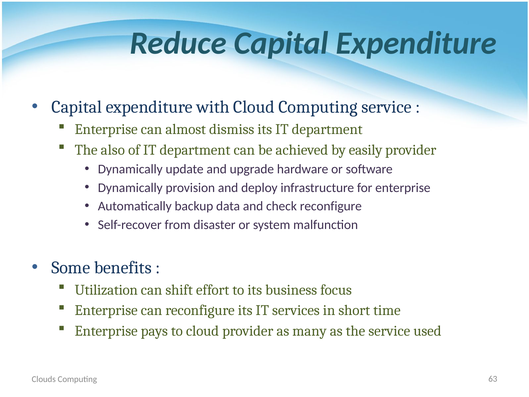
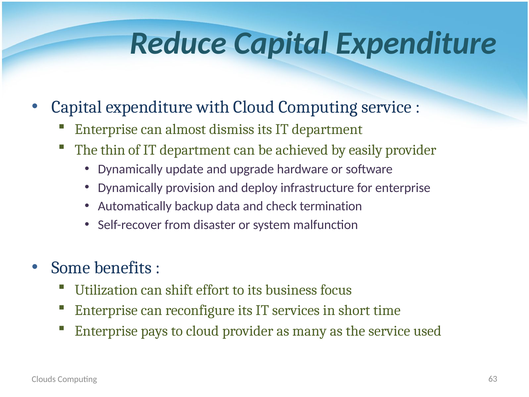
also: also -> thin
check reconfigure: reconfigure -> termination
